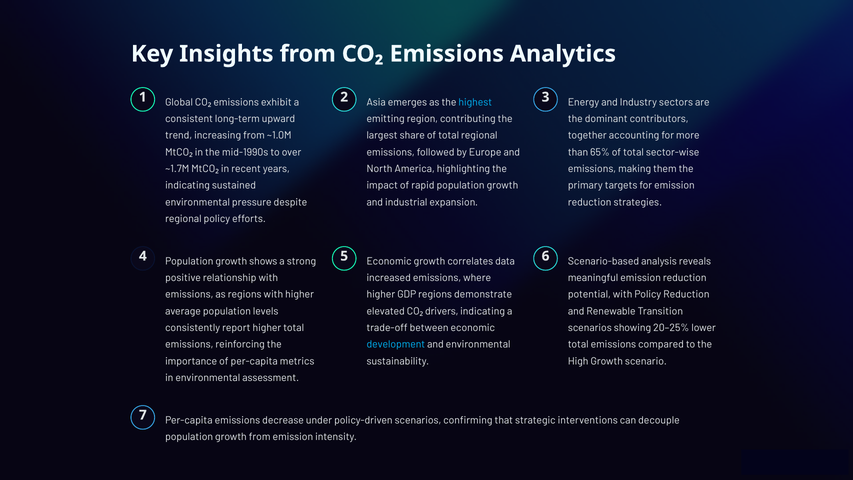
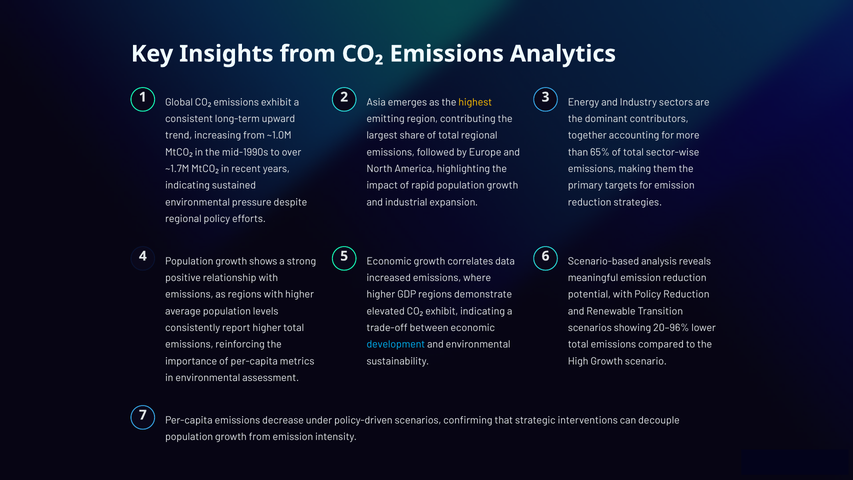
highest colour: light blue -> yellow
drivers at (442, 311): drivers -> exhibit
20–25%: 20–25% -> 20–96%
